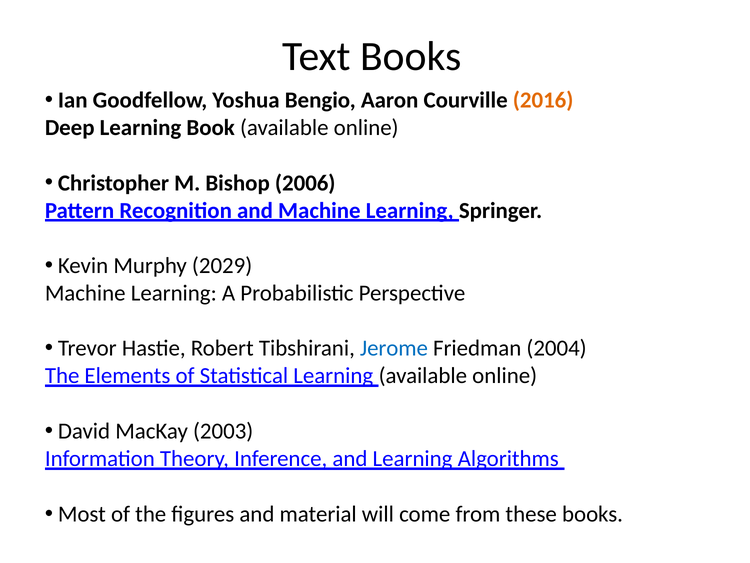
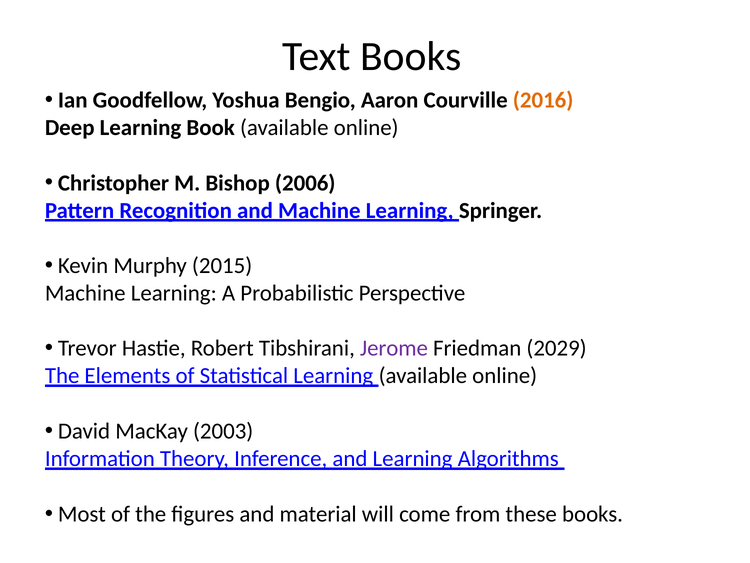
2029: 2029 -> 2015
Jerome colour: blue -> purple
2004: 2004 -> 2029
